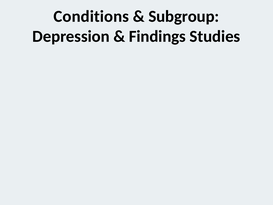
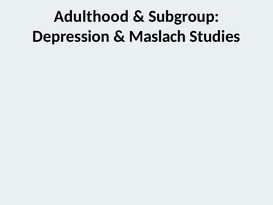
Conditions: Conditions -> Adulthood
Findings: Findings -> Maslach
